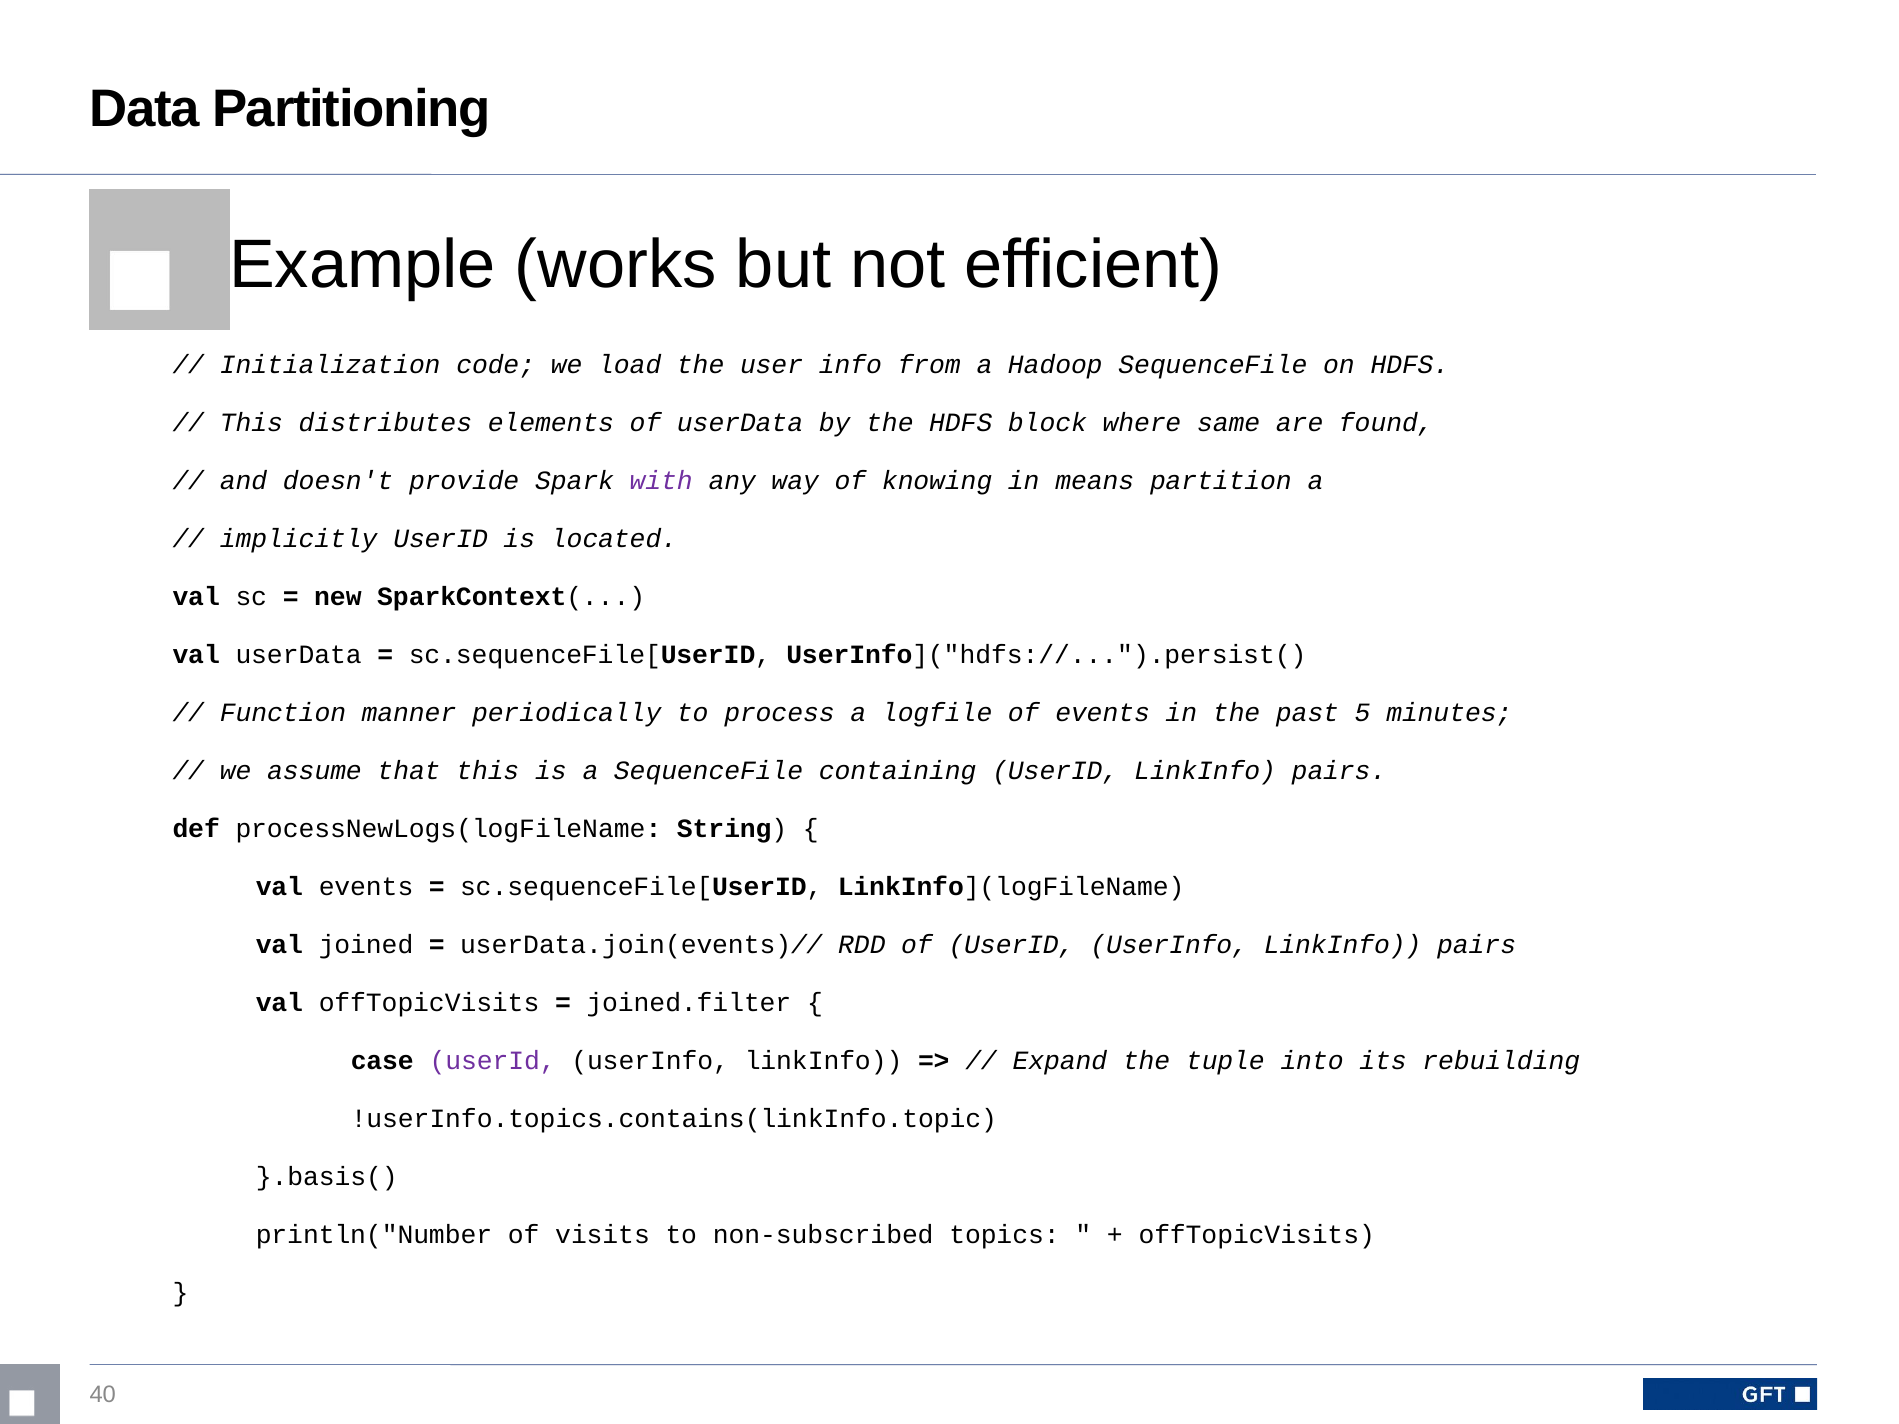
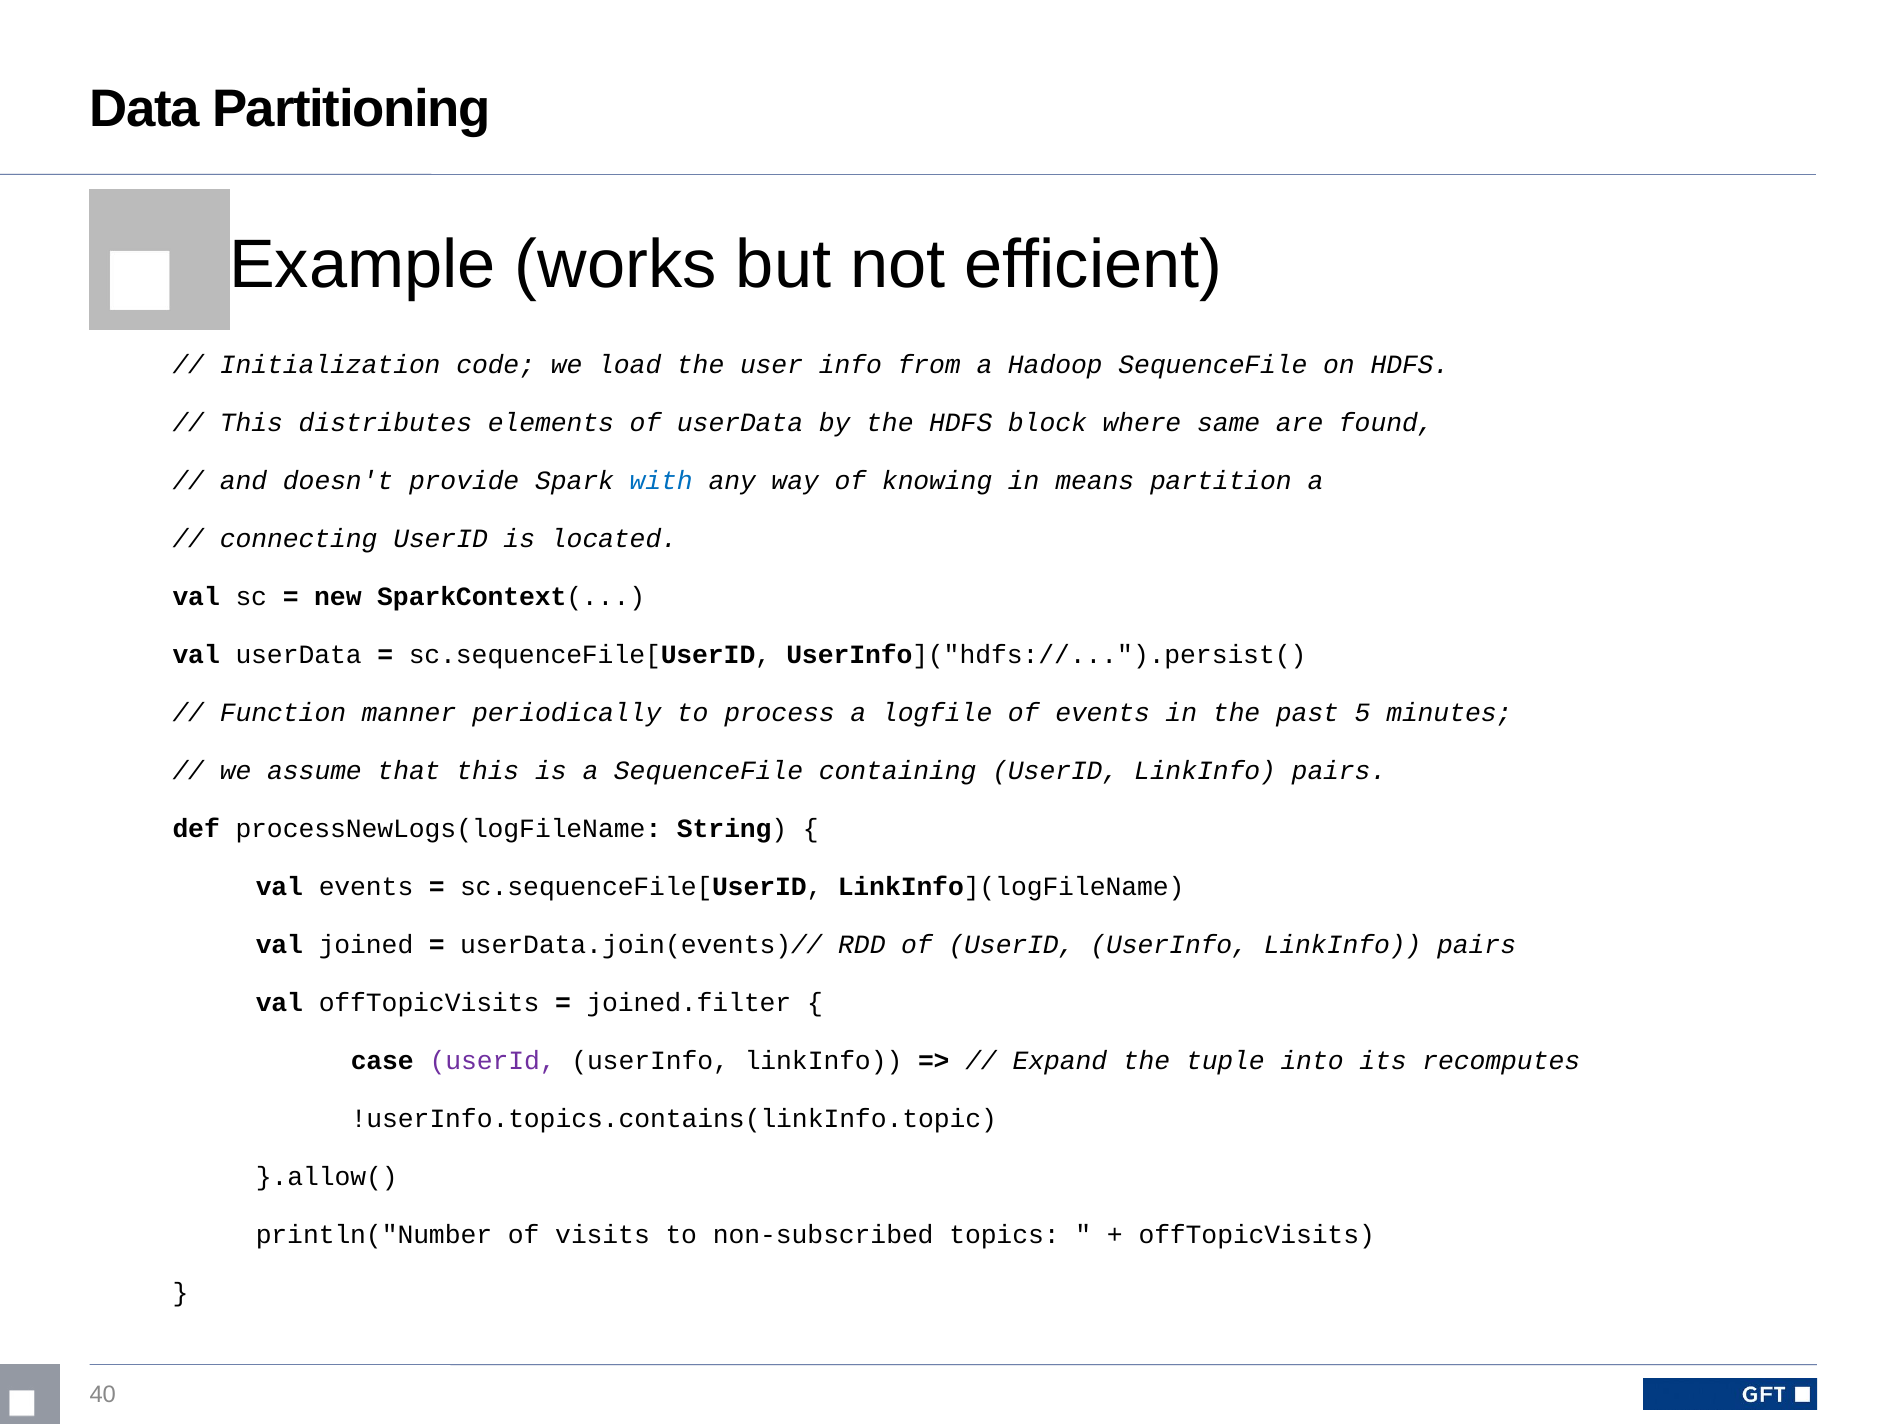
with colour: purple -> blue
implicitly: implicitly -> connecting
rebuilding: rebuilding -> recomputes
}.basis(: }.basis( -> }.allow(
